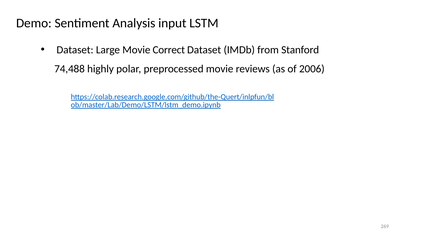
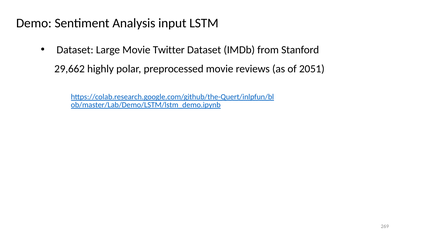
Correct: Correct -> Twitter
74,488: 74,488 -> 29,662
2006: 2006 -> 2051
